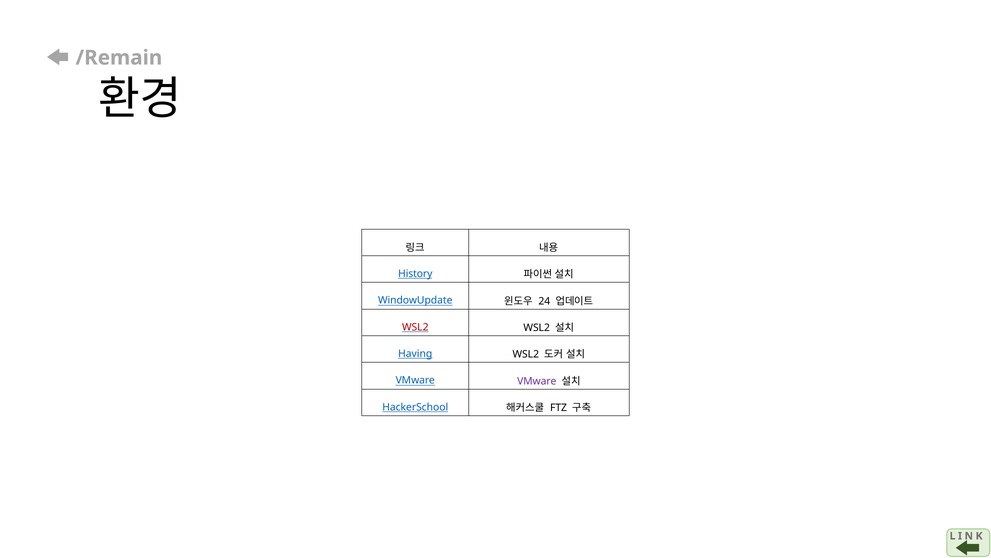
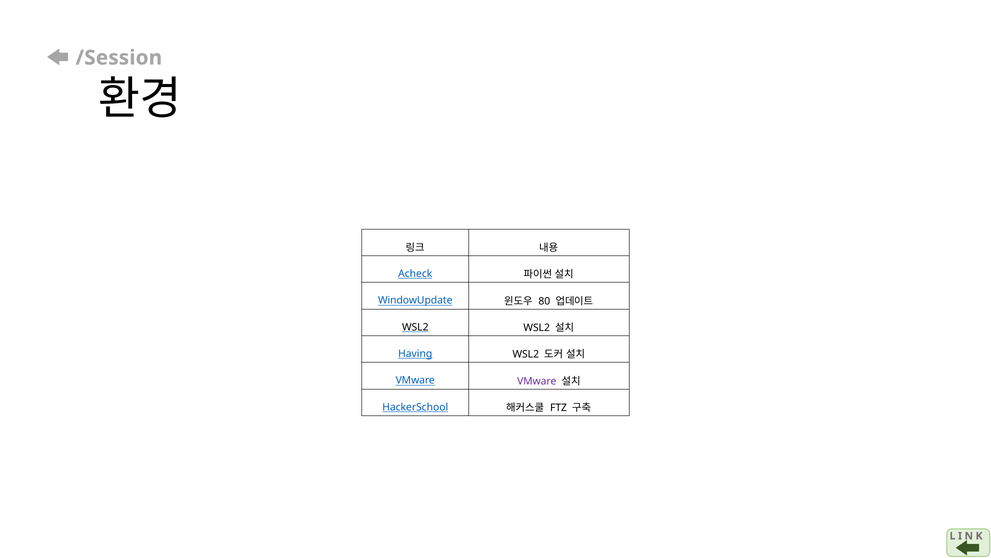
/Remain: /Remain -> /Session
History: History -> Acheck
24: 24 -> 80
WSL2 at (415, 327) colour: red -> black
